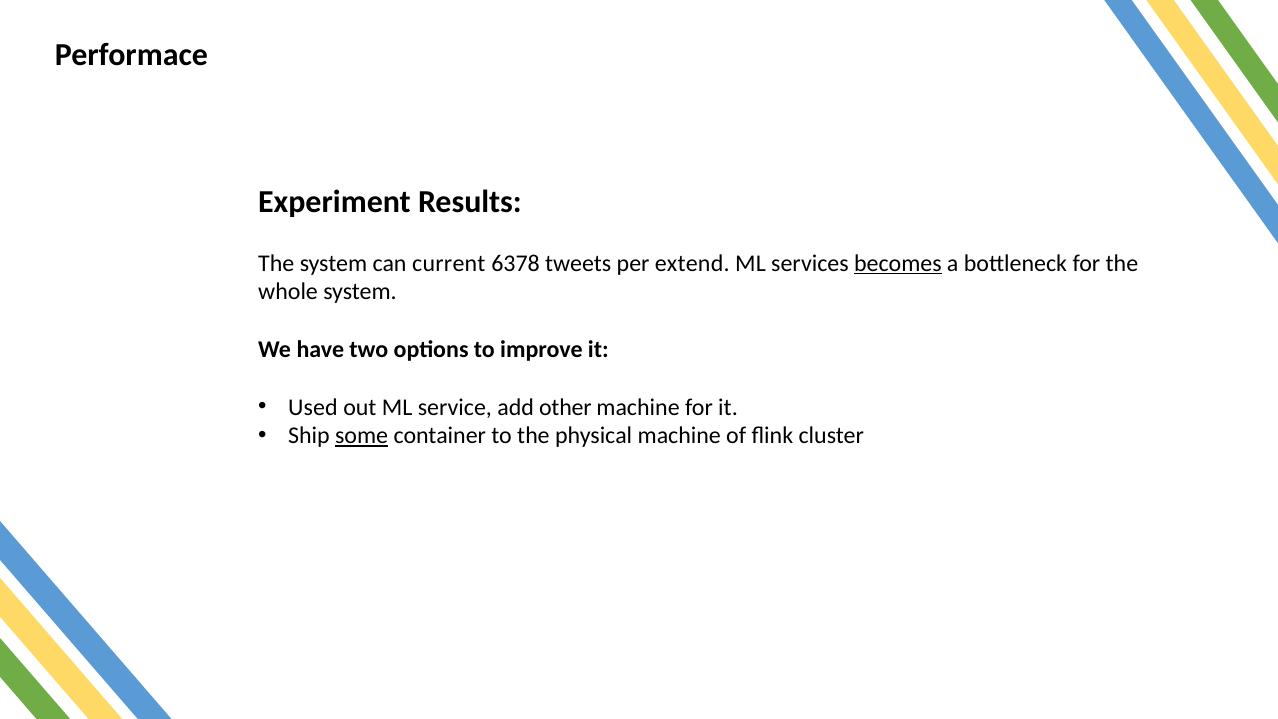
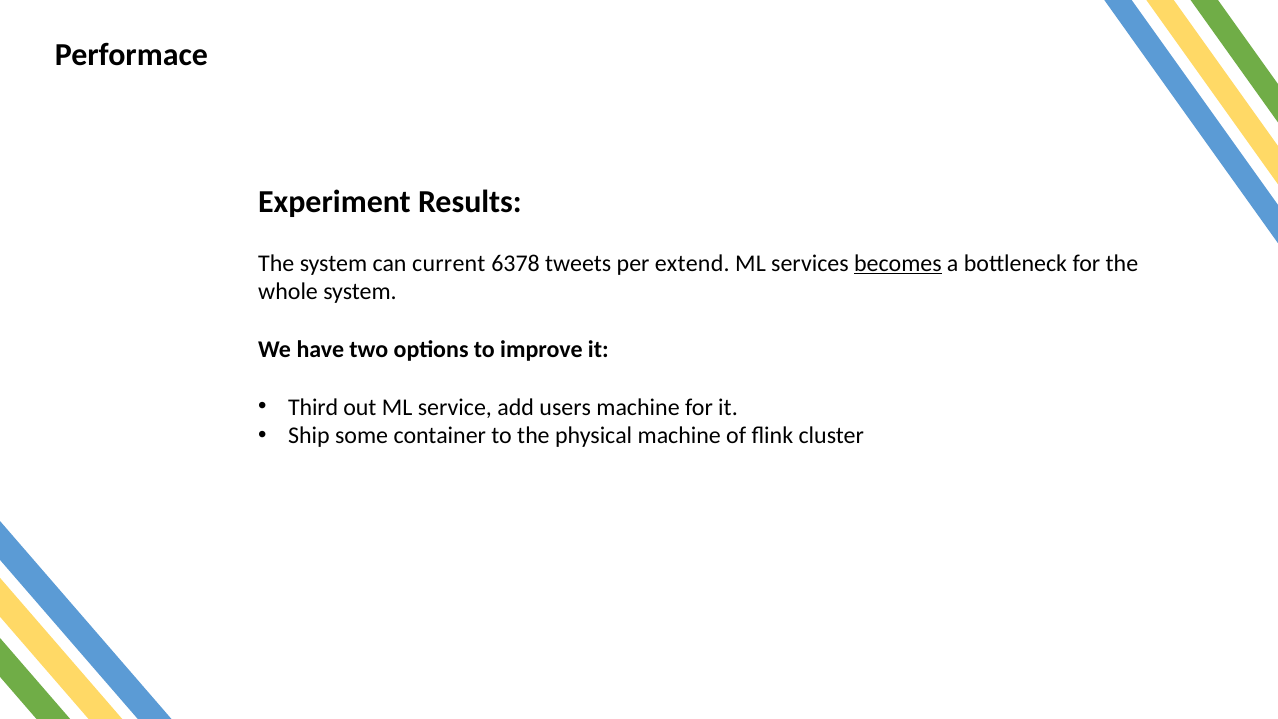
Used: Used -> Third
other: other -> users
some underline: present -> none
